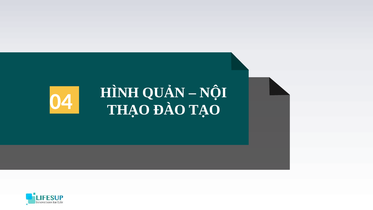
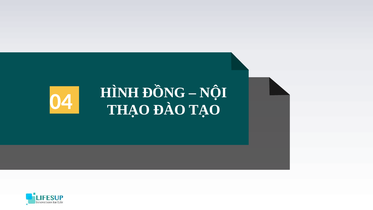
QUẢN: QUẢN -> ĐỒNG
